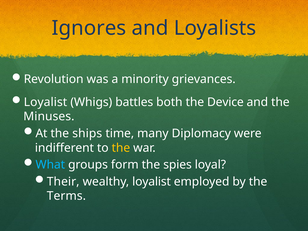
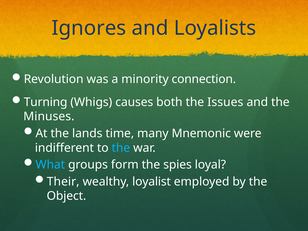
grievances: grievances -> connection
Loyalist at (45, 102): Loyalist -> Turning
battles: battles -> causes
Device: Device -> Issues
ships: ships -> lands
Diplomacy: Diplomacy -> Mnemonic
the at (121, 148) colour: yellow -> light blue
Terms: Terms -> Object
